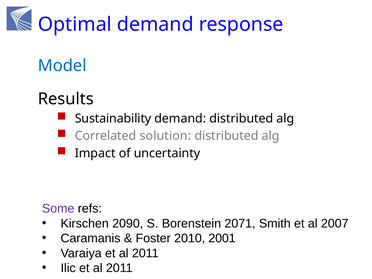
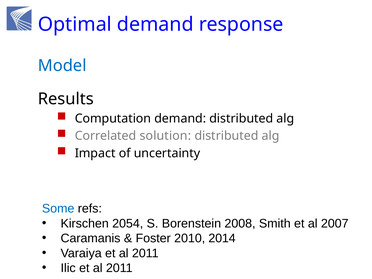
Sustainability: Sustainability -> Computation
Some colour: purple -> blue
2090: 2090 -> 2054
2071: 2071 -> 2008
2001: 2001 -> 2014
